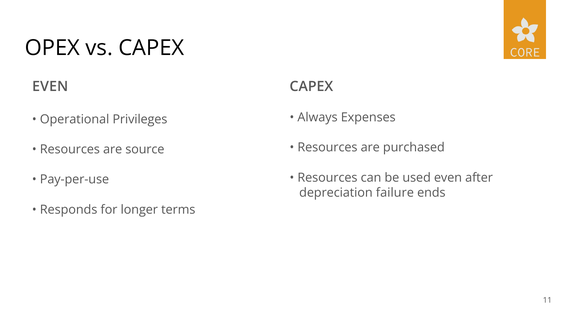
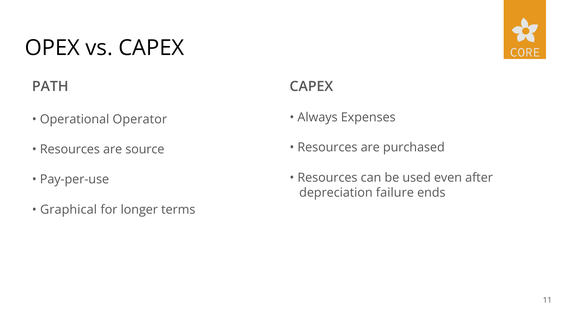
EVEN at (50, 86): EVEN -> PATH
Privileges: Privileges -> Operator
Responds: Responds -> Graphical
